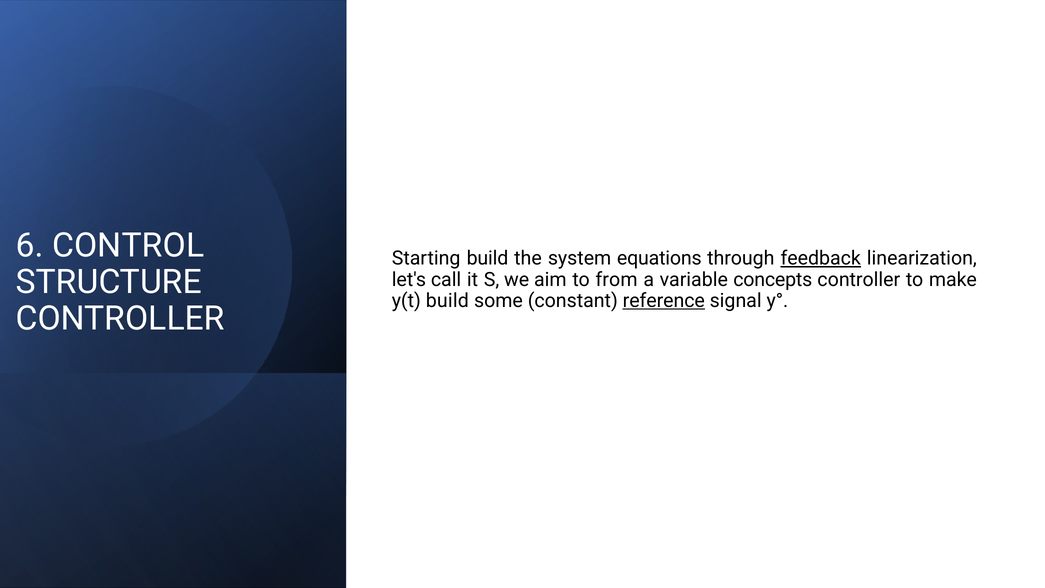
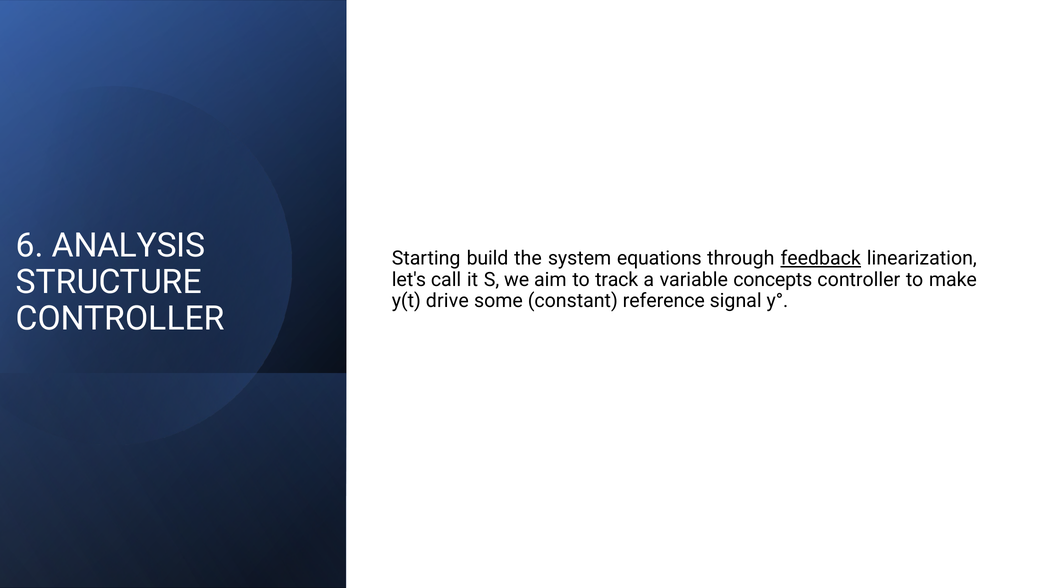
CONTROL: CONTROL -> ANALYSIS
from: from -> track
y(t build: build -> drive
reference underline: present -> none
